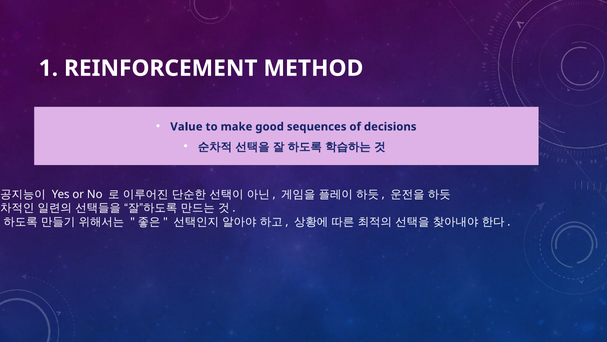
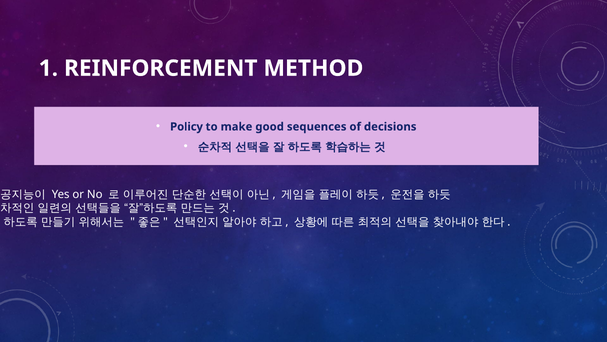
Value: Value -> Policy
